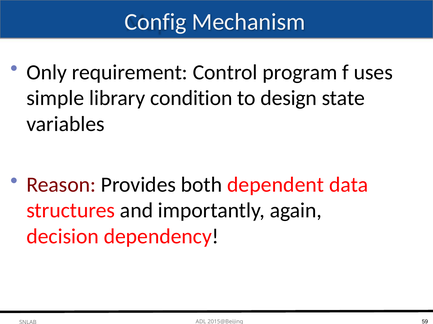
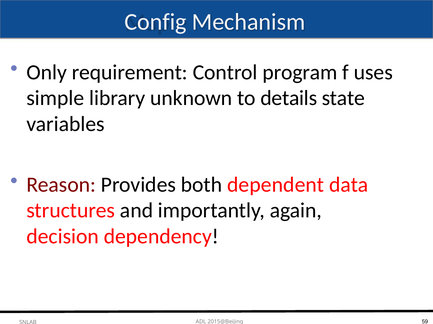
condition: condition -> unknown
design: design -> details
